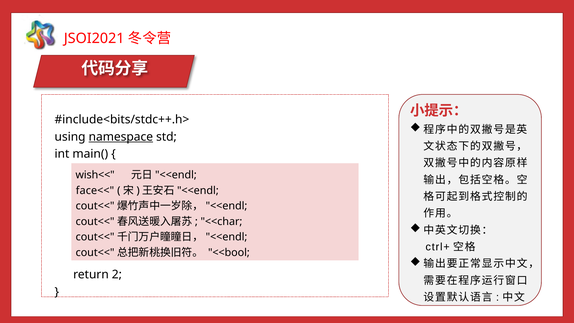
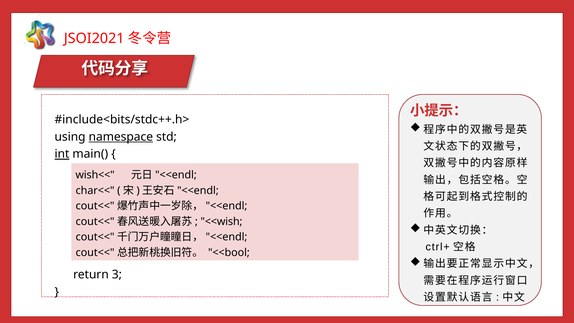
int underline: none -> present
face<<: face<< -> char<<
<<char: <<char -> <<wish
2: 2 -> 3
